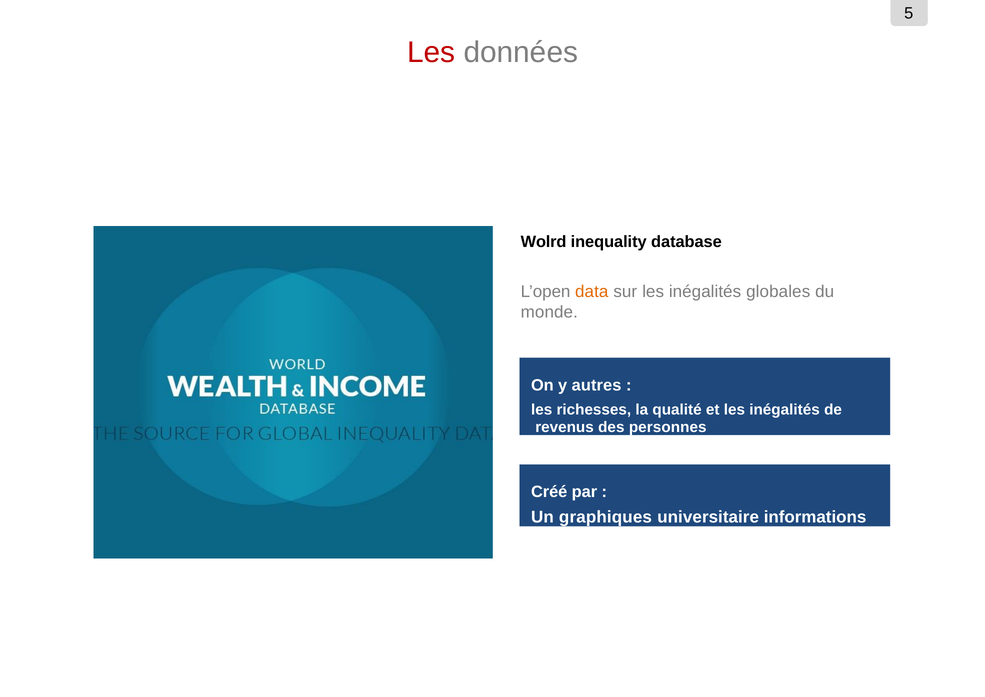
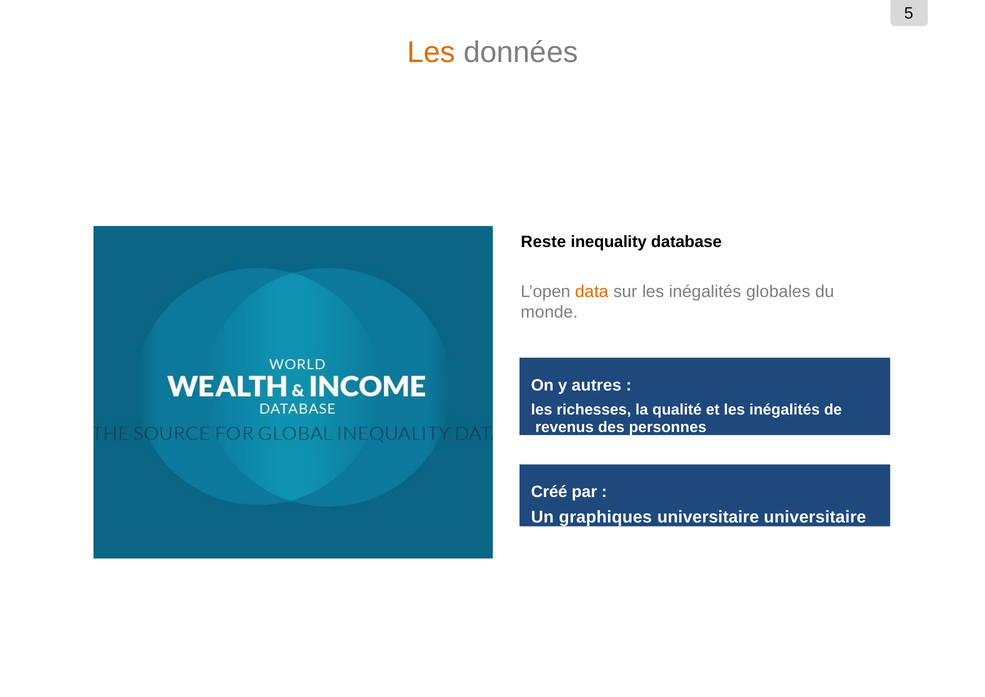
Les at (431, 52) colour: red -> orange
Wolrd: Wolrd -> Reste
universitaire informations: informations -> universitaire
